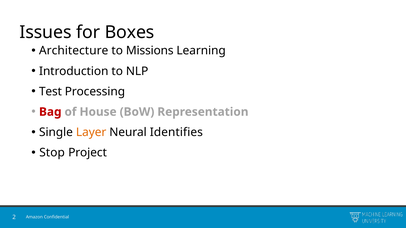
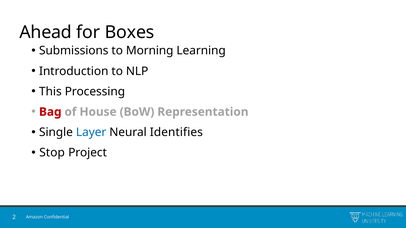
Issues: Issues -> Ahead
Architecture: Architecture -> Submissions
Missions: Missions -> Morning
Test: Test -> This
Layer colour: orange -> blue
